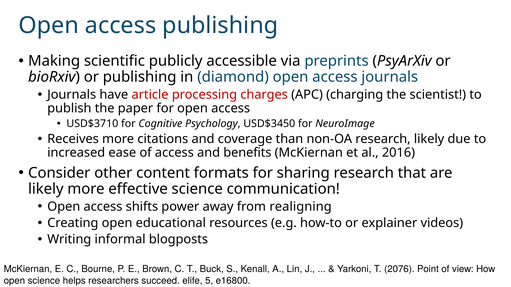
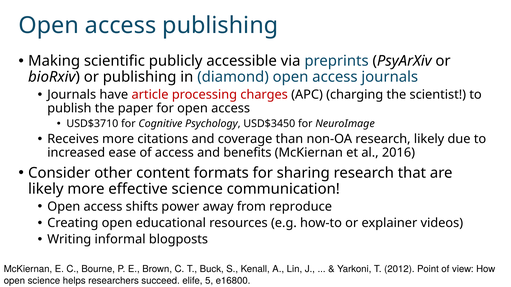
realigning: realigning -> reproduce
2076: 2076 -> 2012
